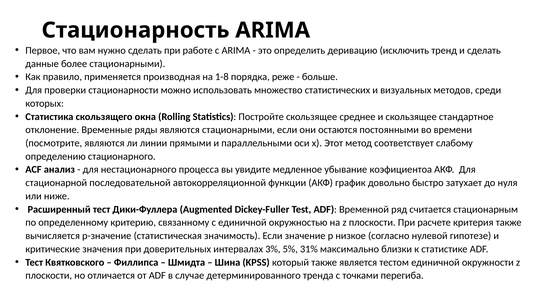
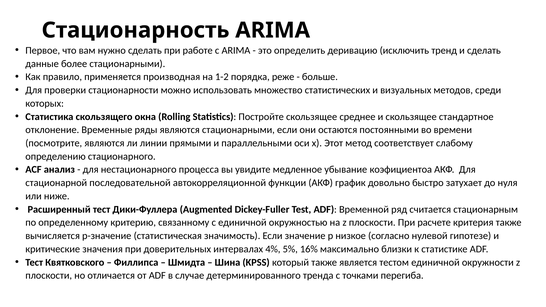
1-8: 1-8 -> 1-2
3%: 3% -> 4%
31%: 31% -> 16%
